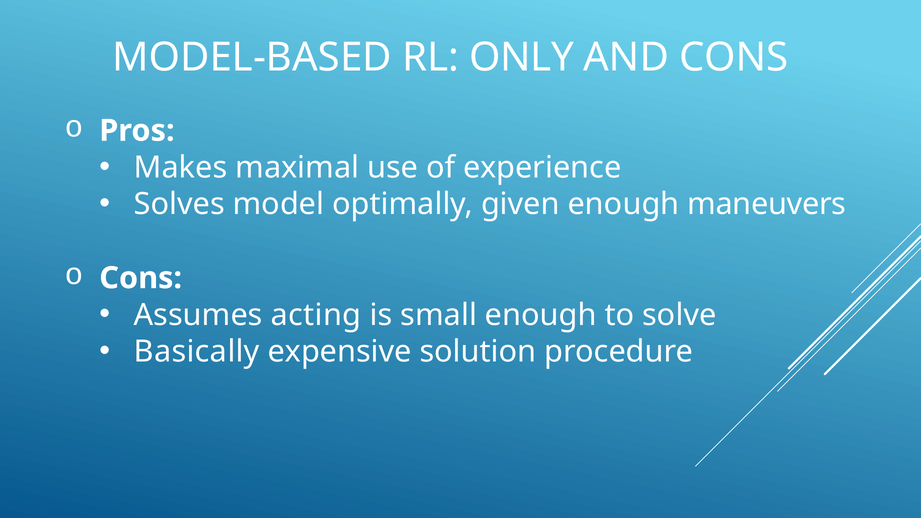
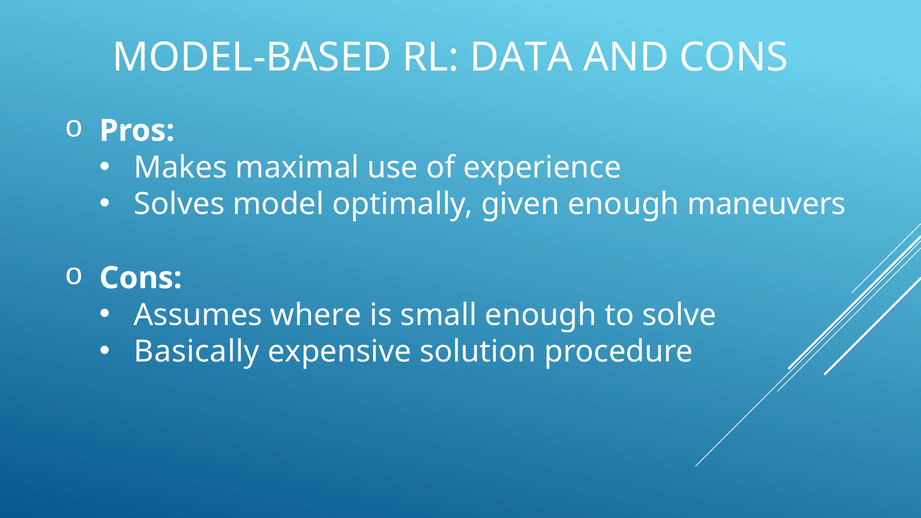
ONLY: ONLY -> DATA
acting: acting -> where
